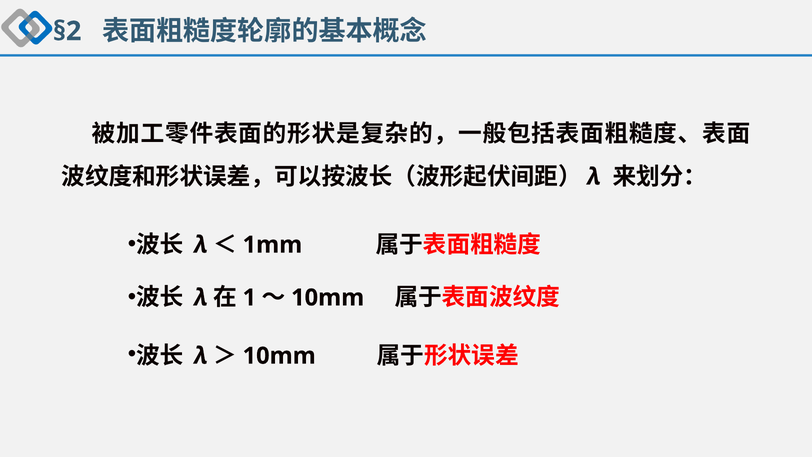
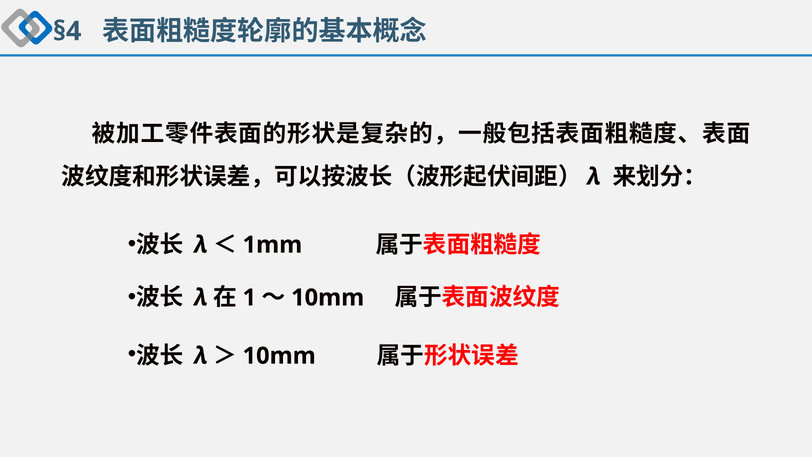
§2: §2 -> §4
